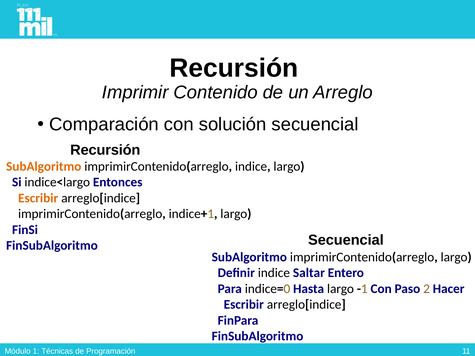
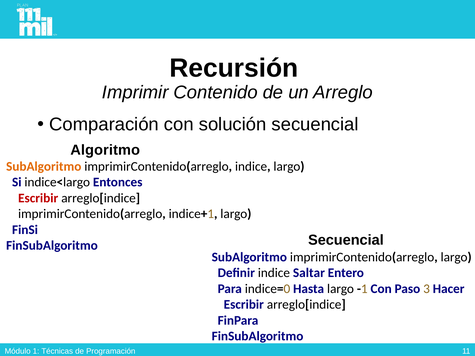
Recursión at (105, 150): Recursión -> Algoritmo
Escribir at (38, 198) colour: orange -> red
2: 2 -> 3
